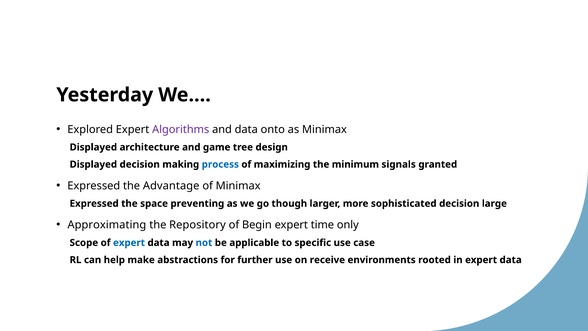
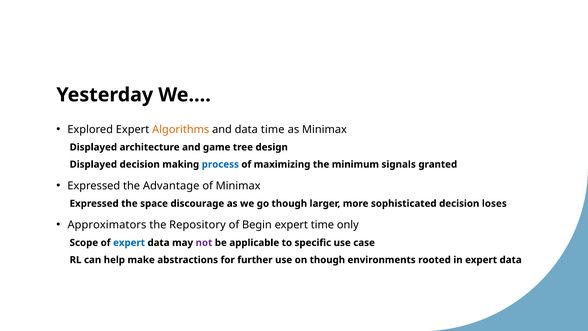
Algorithms colour: purple -> orange
data onto: onto -> time
preventing: preventing -> discourage
large: large -> loses
Approximating: Approximating -> Approximators
not colour: blue -> purple
on receive: receive -> though
